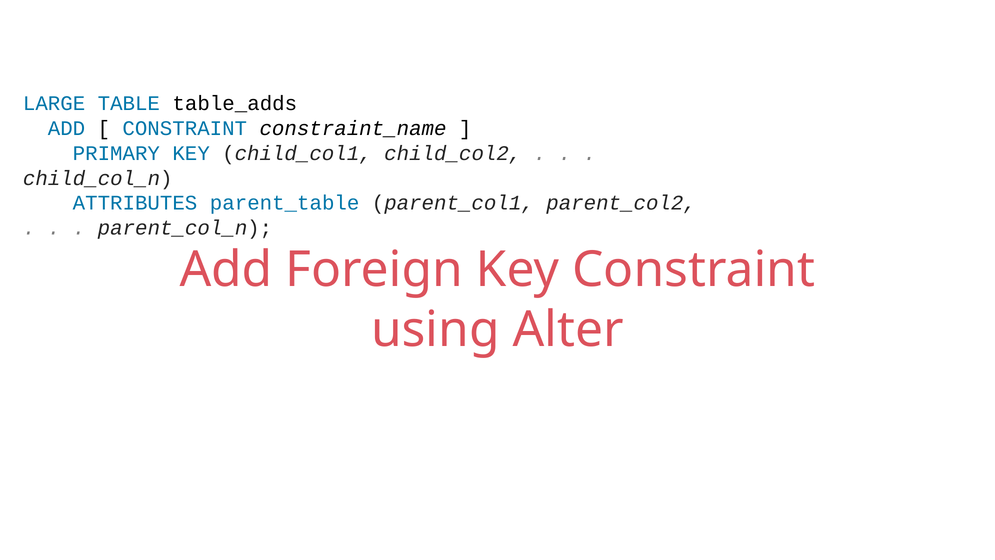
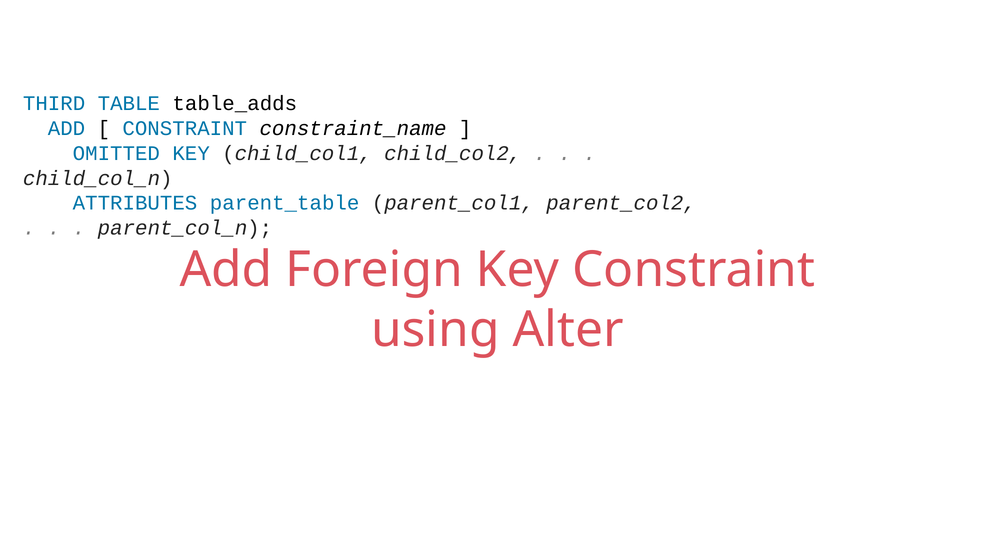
LARGE: LARGE -> THIRD
PRIMARY: PRIMARY -> OMITTED
